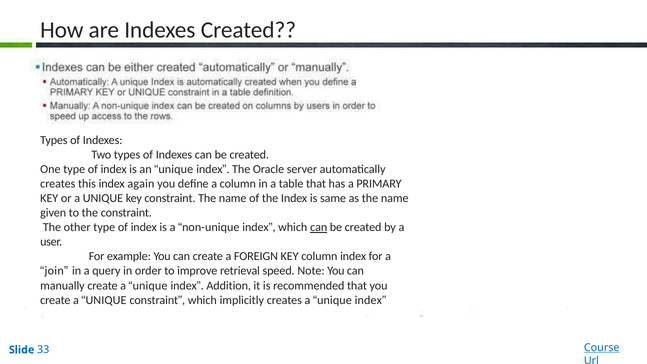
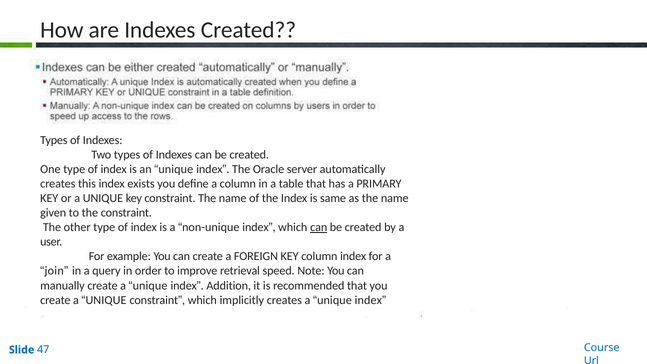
again: again -> exists
Course underline: present -> none
33: 33 -> 47
